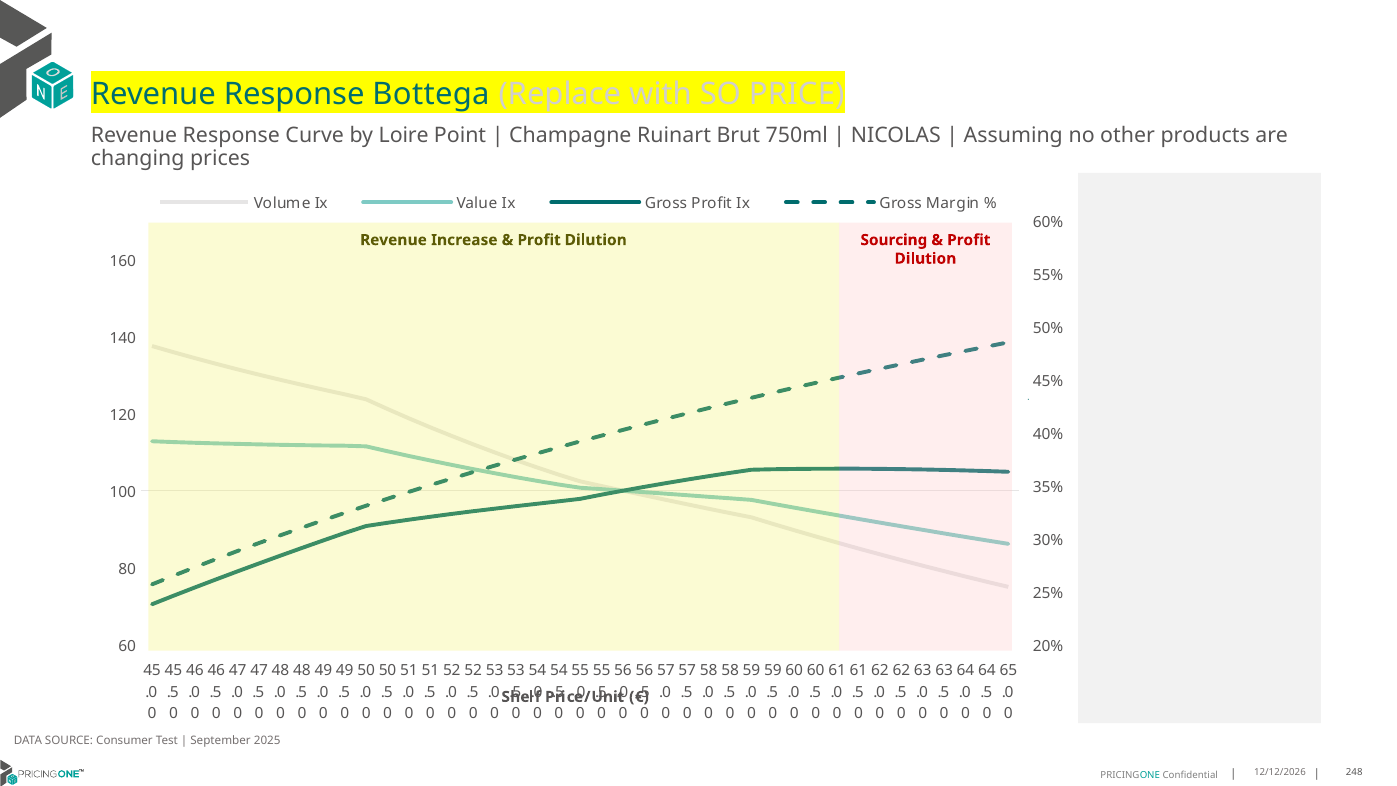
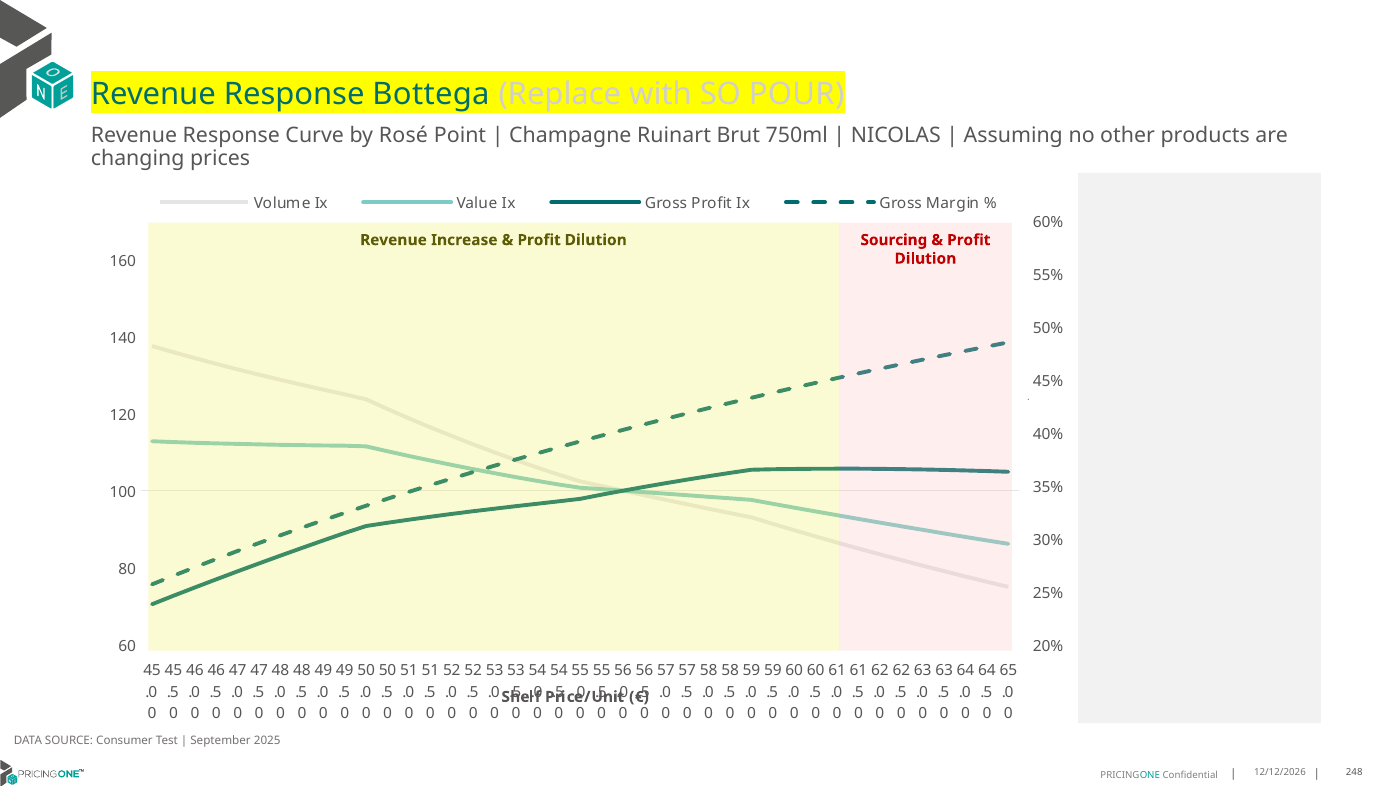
PRICE: PRICE -> POUR
Loire: Loire -> Rosé
